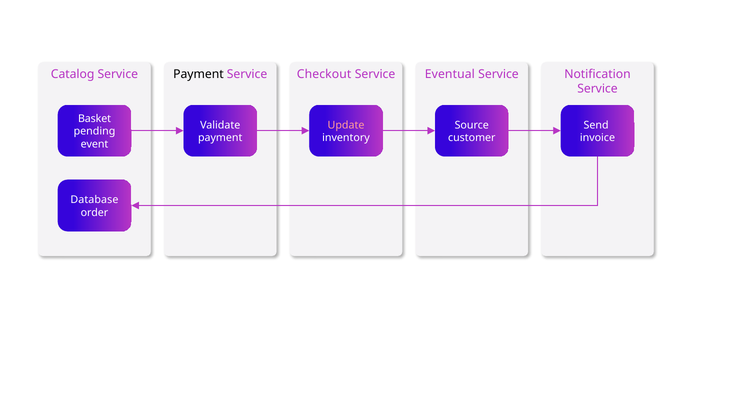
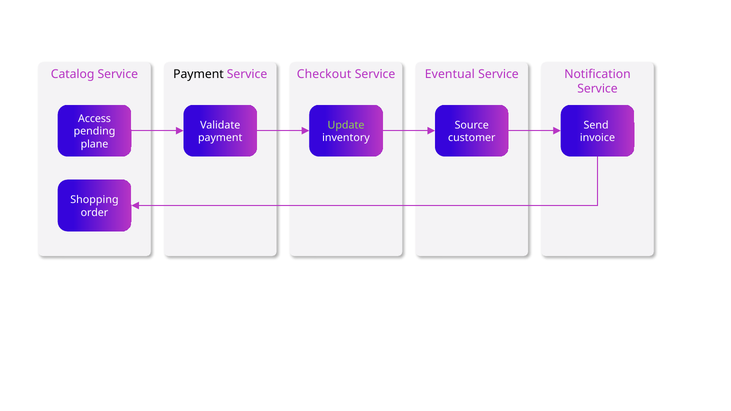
Basket: Basket -> Access
Update colour: pink -> light green
event: event -> plane
Database: Database -> Shopping
